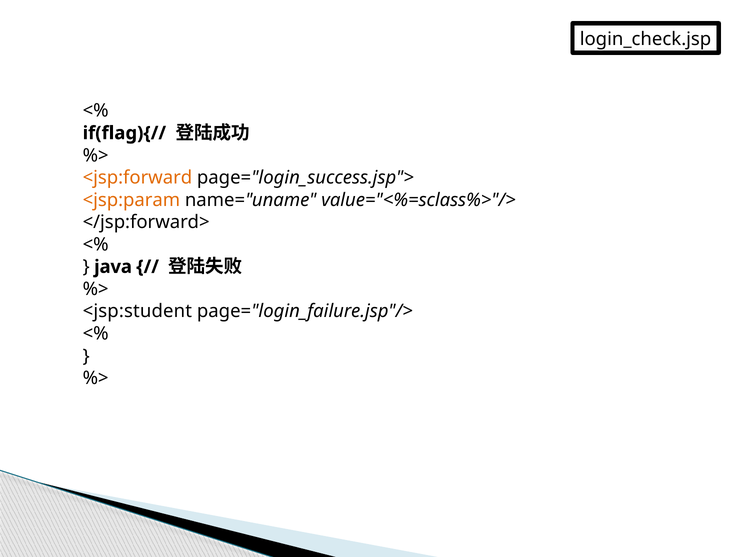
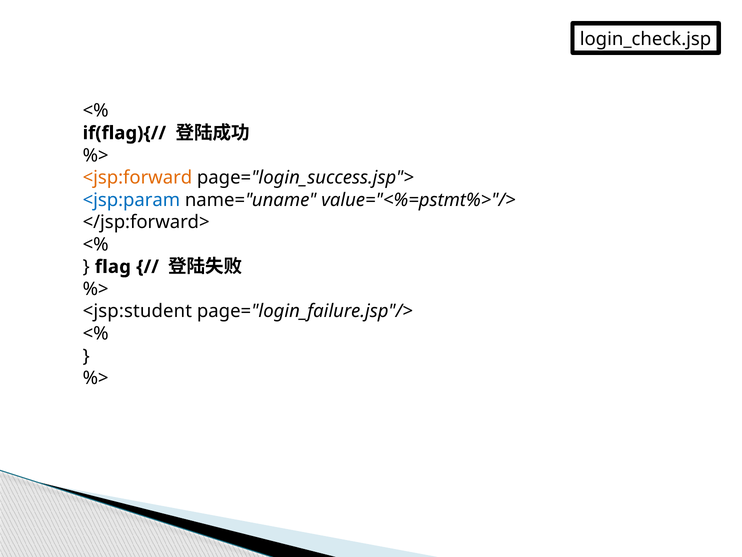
<jsp:param colour: orange -> blue
value="<%=sclass%>"/>: value="<%=sclass%>"/> -> value="<%=pstmt%>"/>
java: java -> flag
